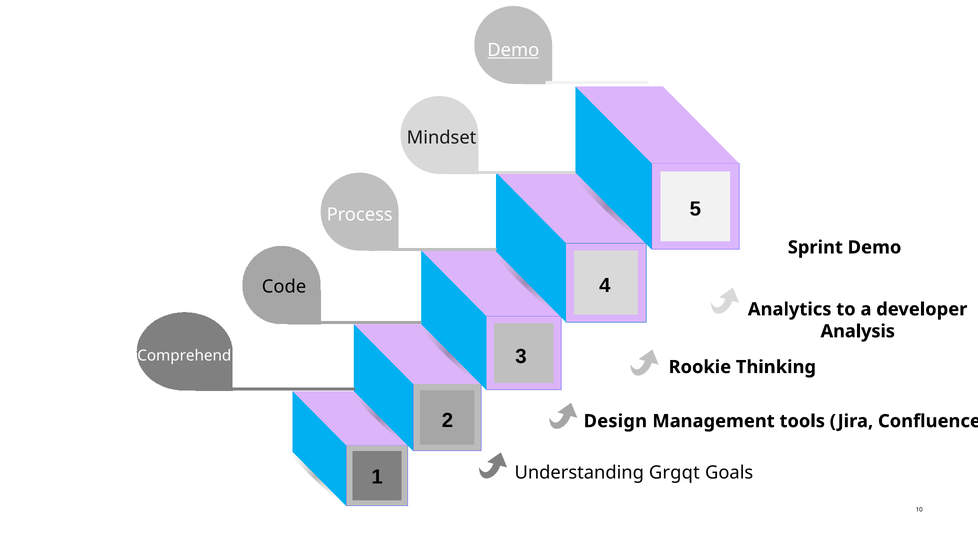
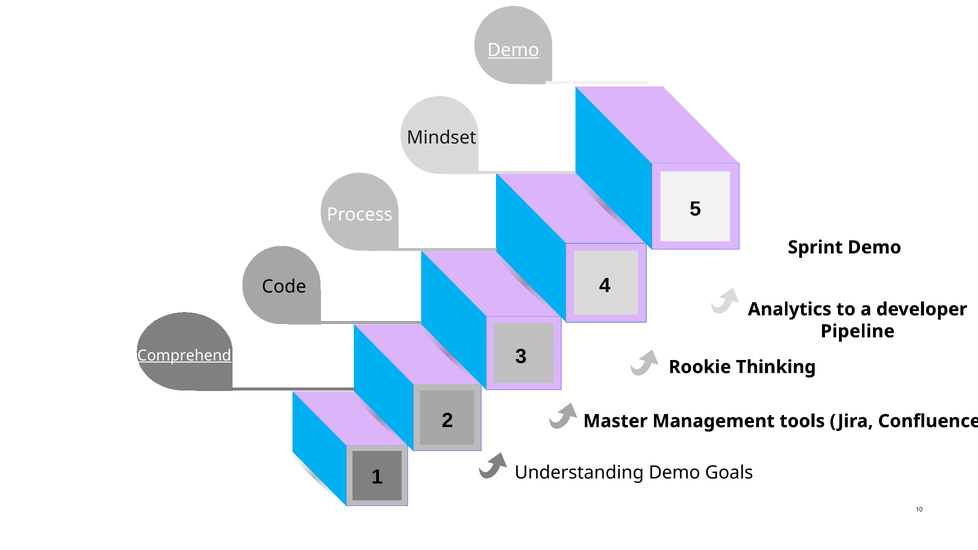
Analysis: Analysis -> Pipeline
Comprehend underline: none -> present
Design: Design -> Master
Understanding Grgqt: Grgqt -> Demo
